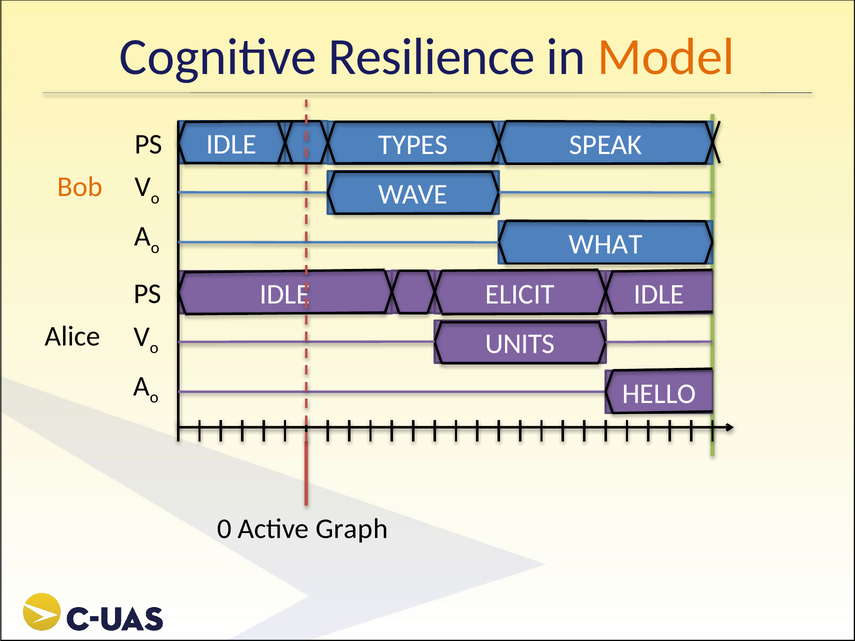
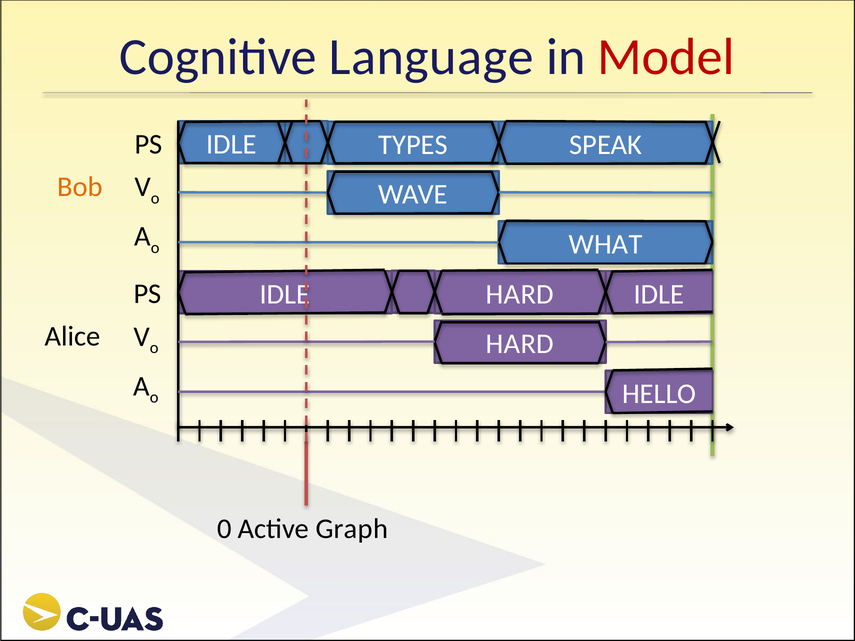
Resilience: Resilience -> Language
Model colour: orange -> red
ELICIT at (520, 294): ELICIT -> HARD
UNITS at (520, 344): UNITS -> HARD
